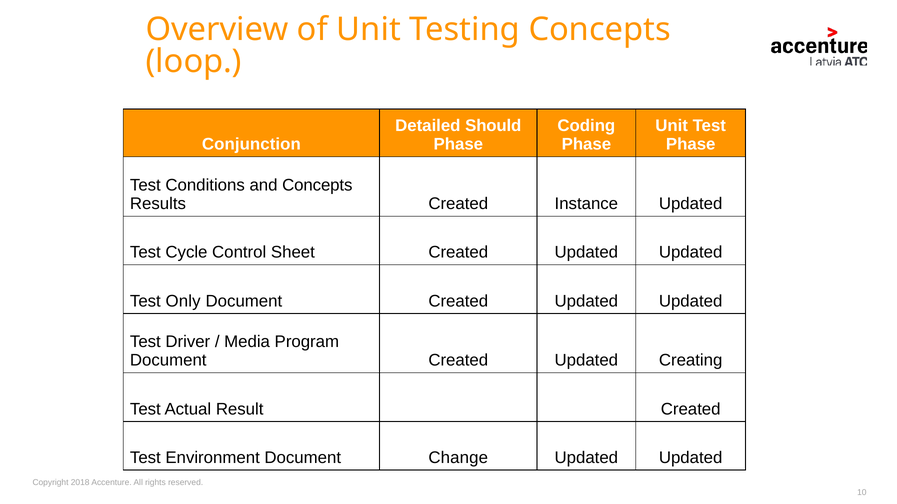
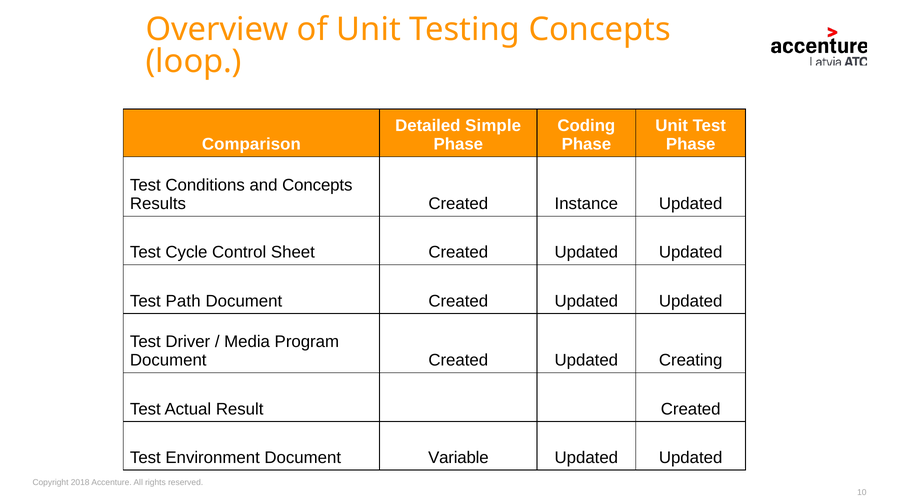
Should: Should -> Simple
Conjunction: Conjunction -> Comparison
Only: Only -> Path
Change: Change -> Variable
